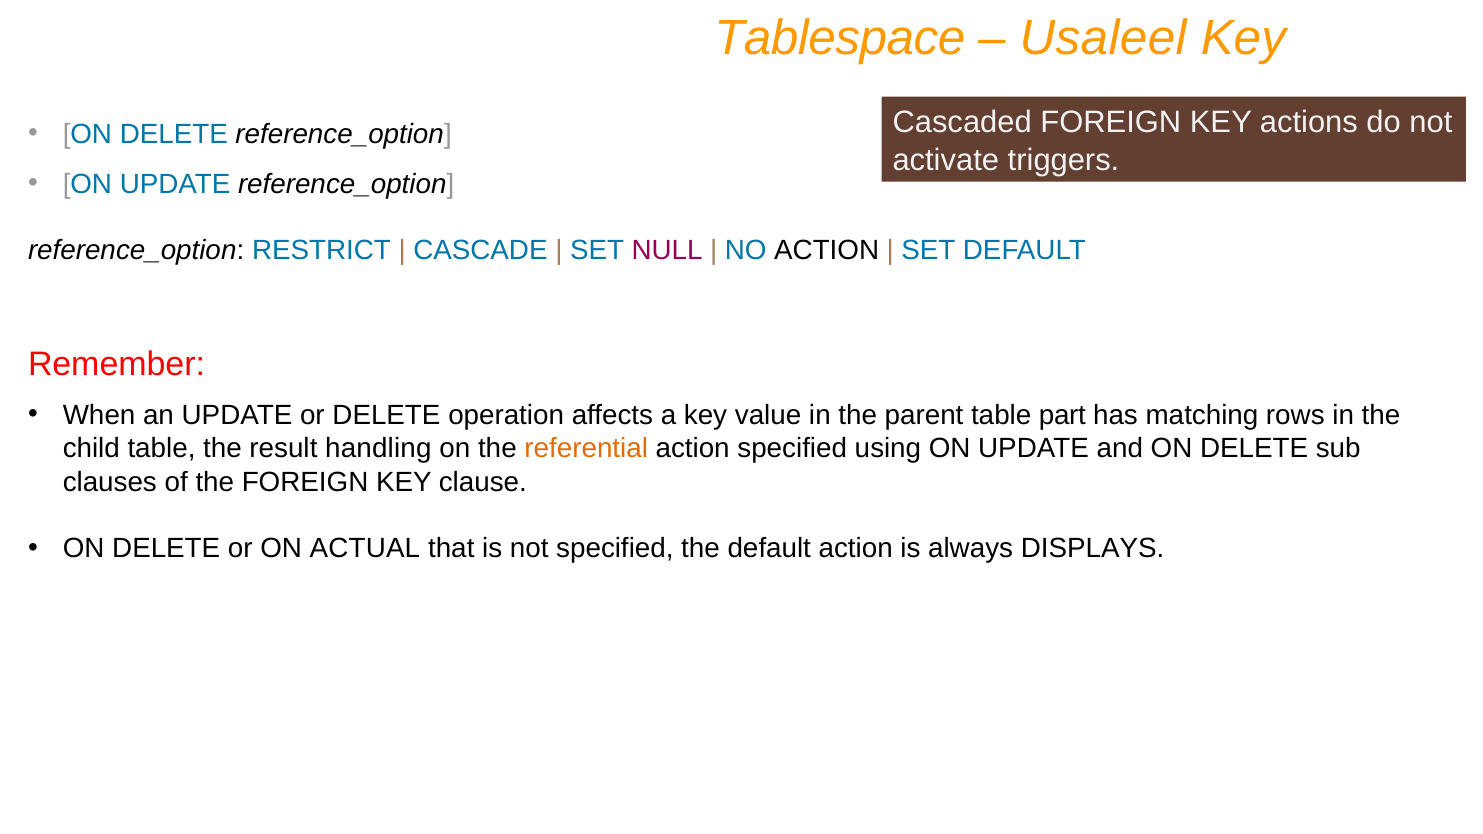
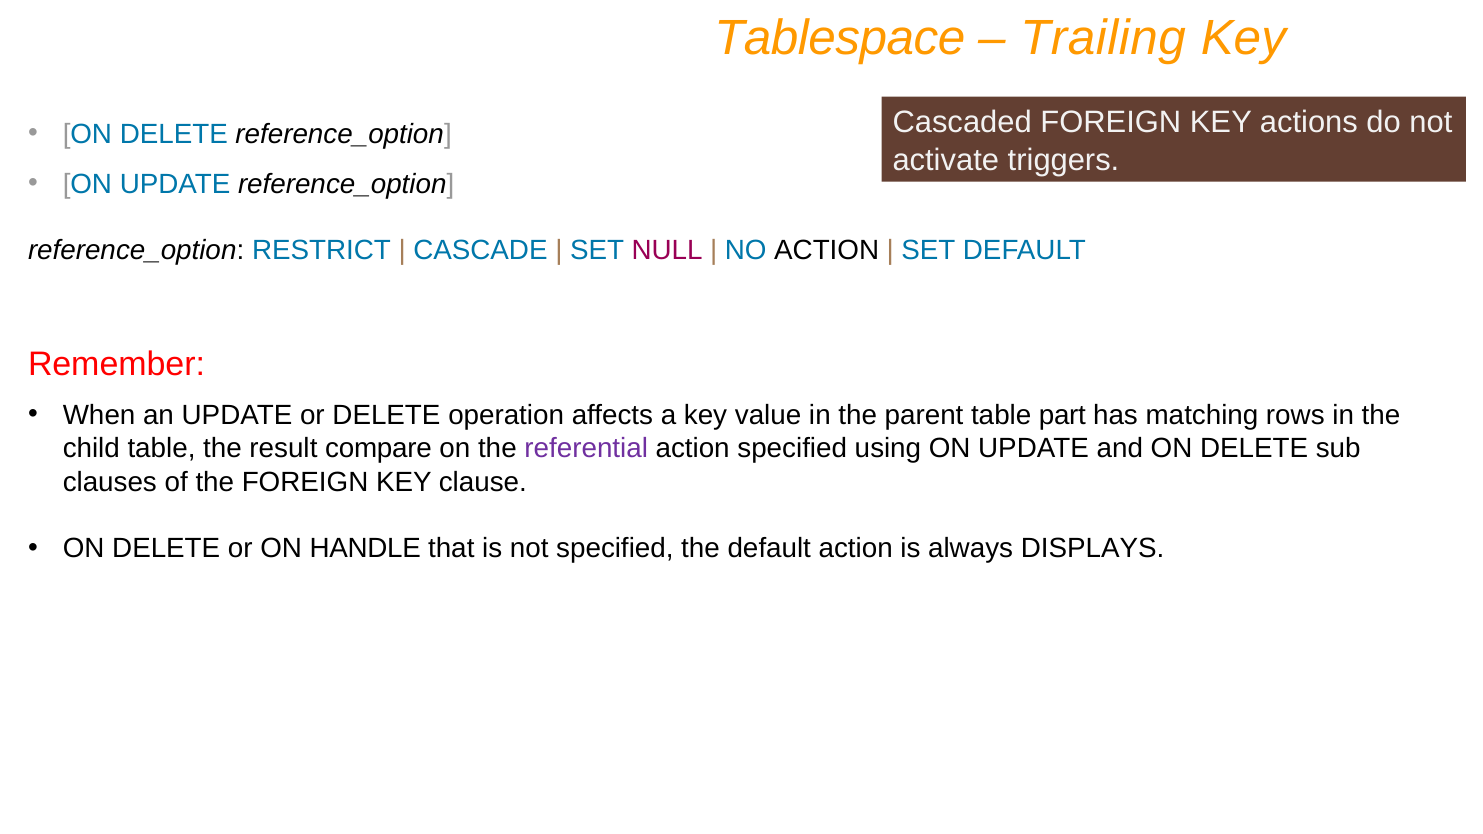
Usaleel: Usaleel -> Trailing
handling: handling -> compare
referential colour: orange -> purple
ACTUAL: ACTUAL -> HANDLE
